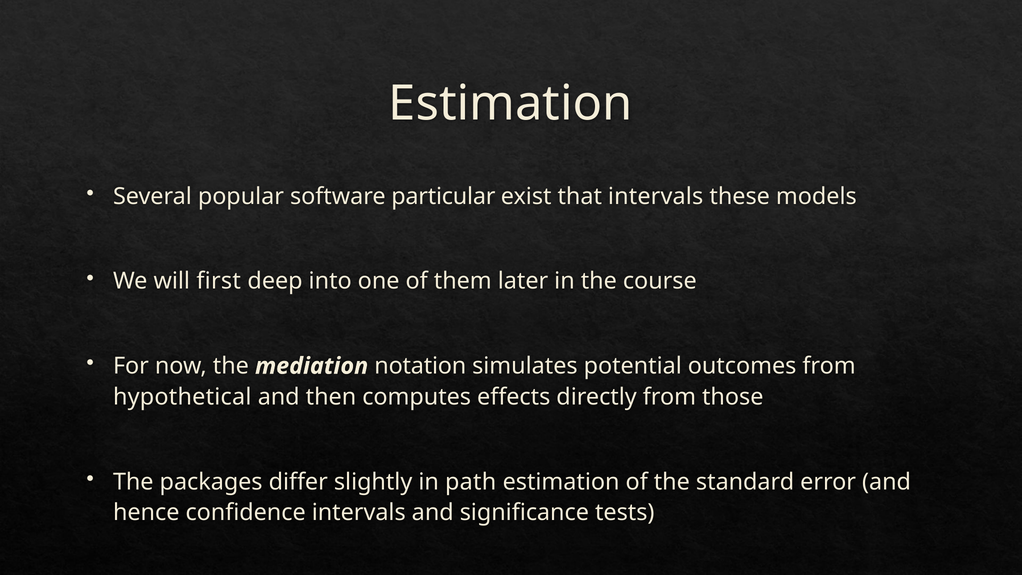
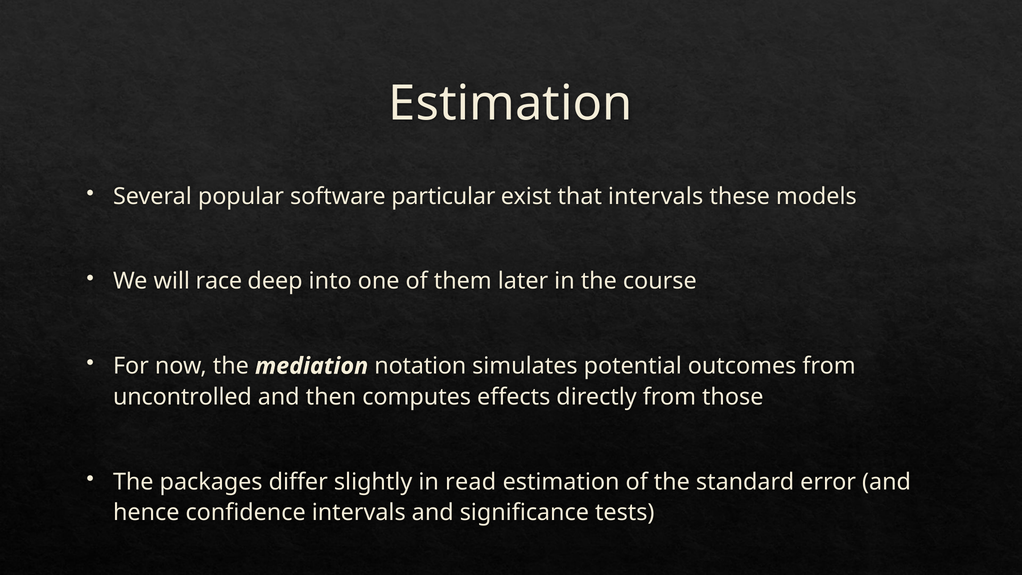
first: first -> race
hypothetical: hypothetical -> uncontrolled
path: path -> read
